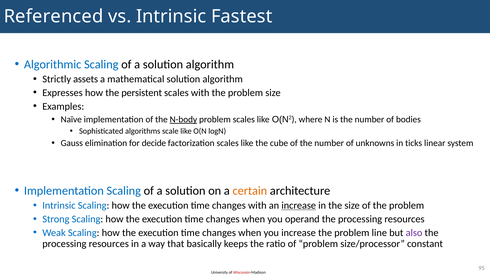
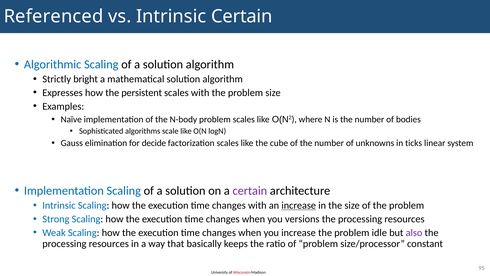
Intrinsic Fastest: Fastest -> Certain
assets: assets -> bright
N-body underline: present -> none
certain at (250, 190) colour: orange -> purple
operand: operand -> versions
line: line -> idle
